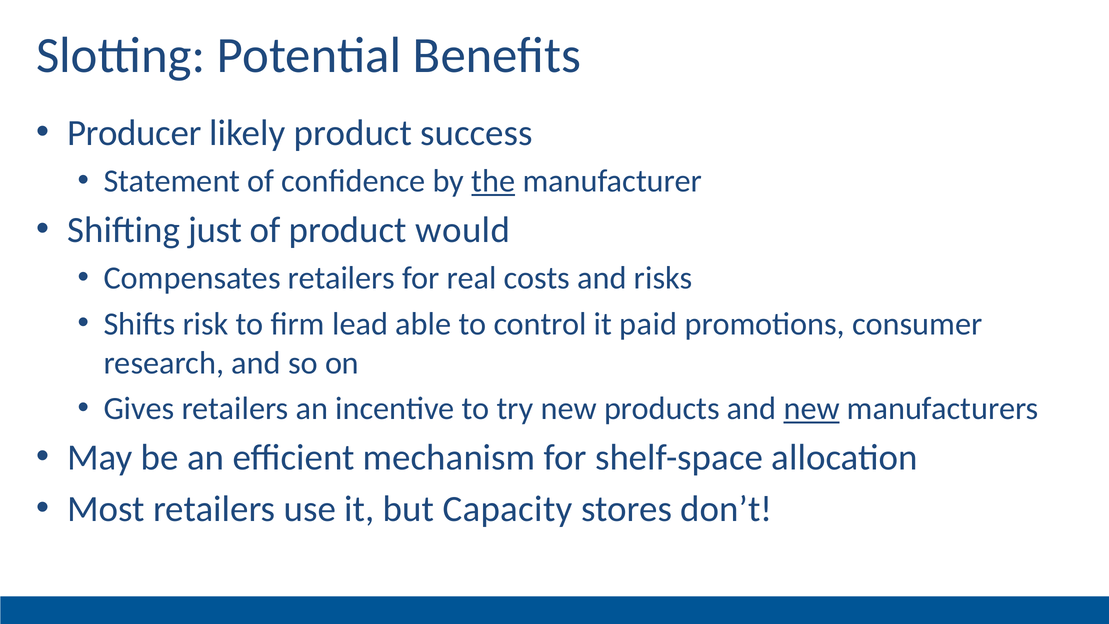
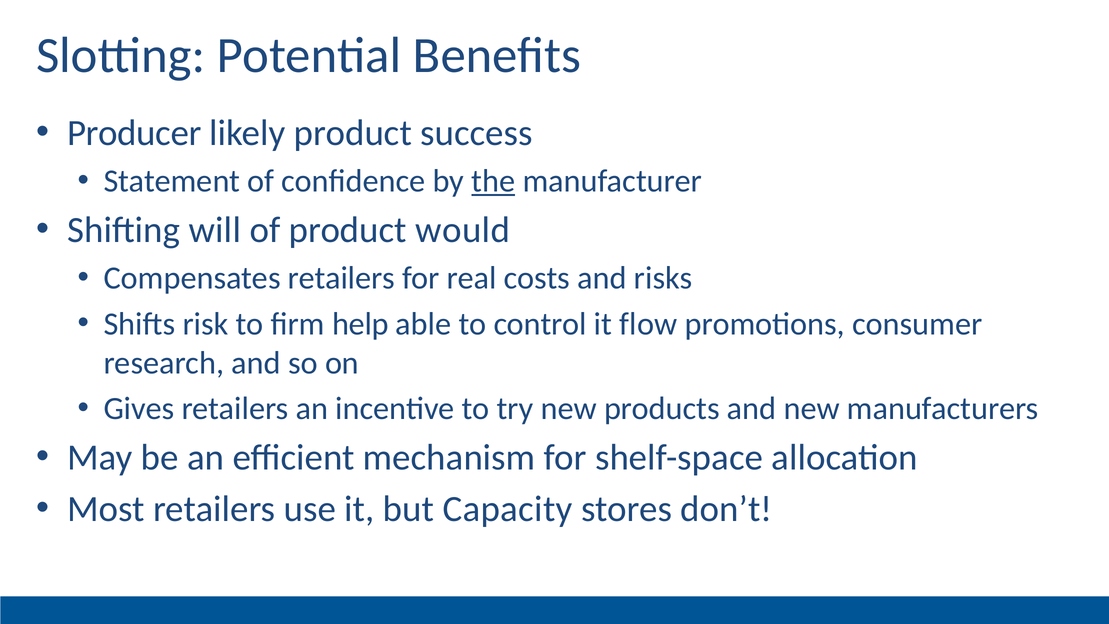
just: just -> will
lead: lead -> help
paid: paid -> flow
new at (812, 409) underline: present -> none
